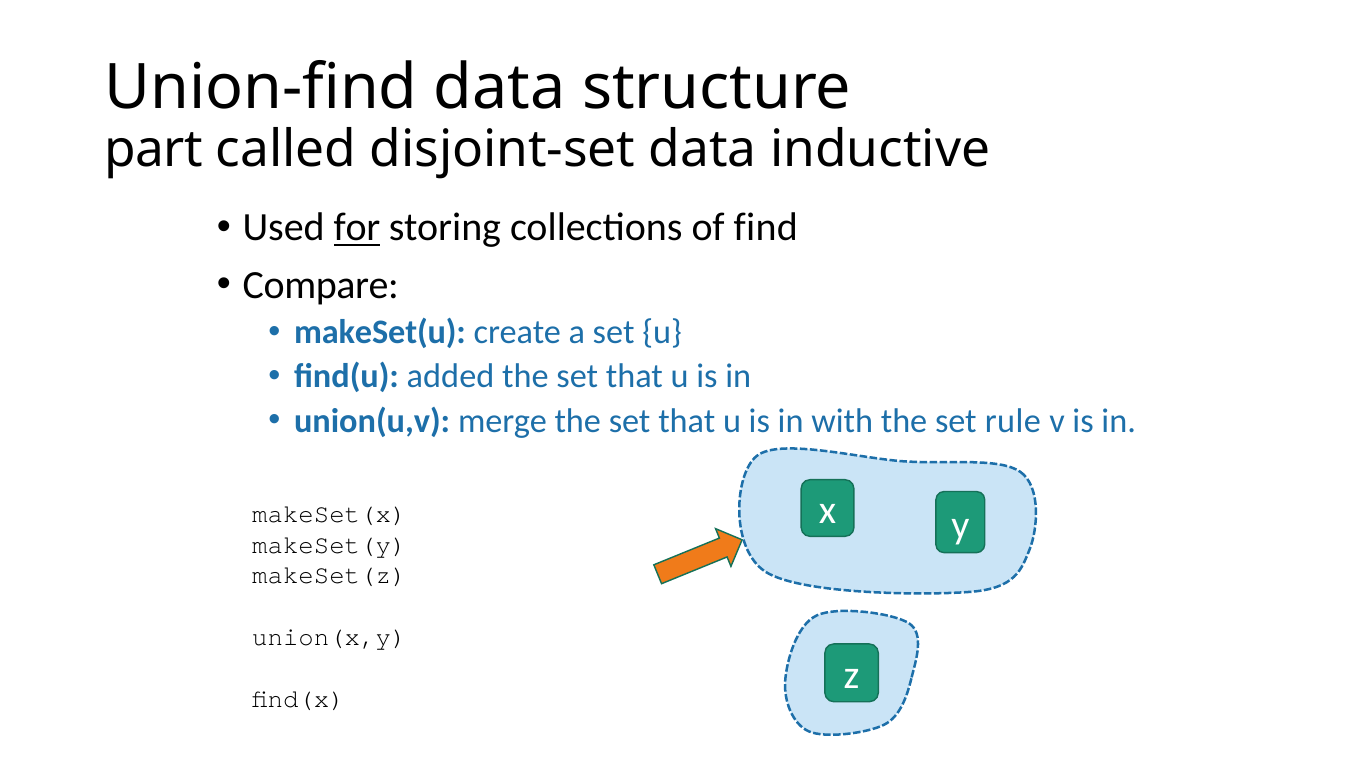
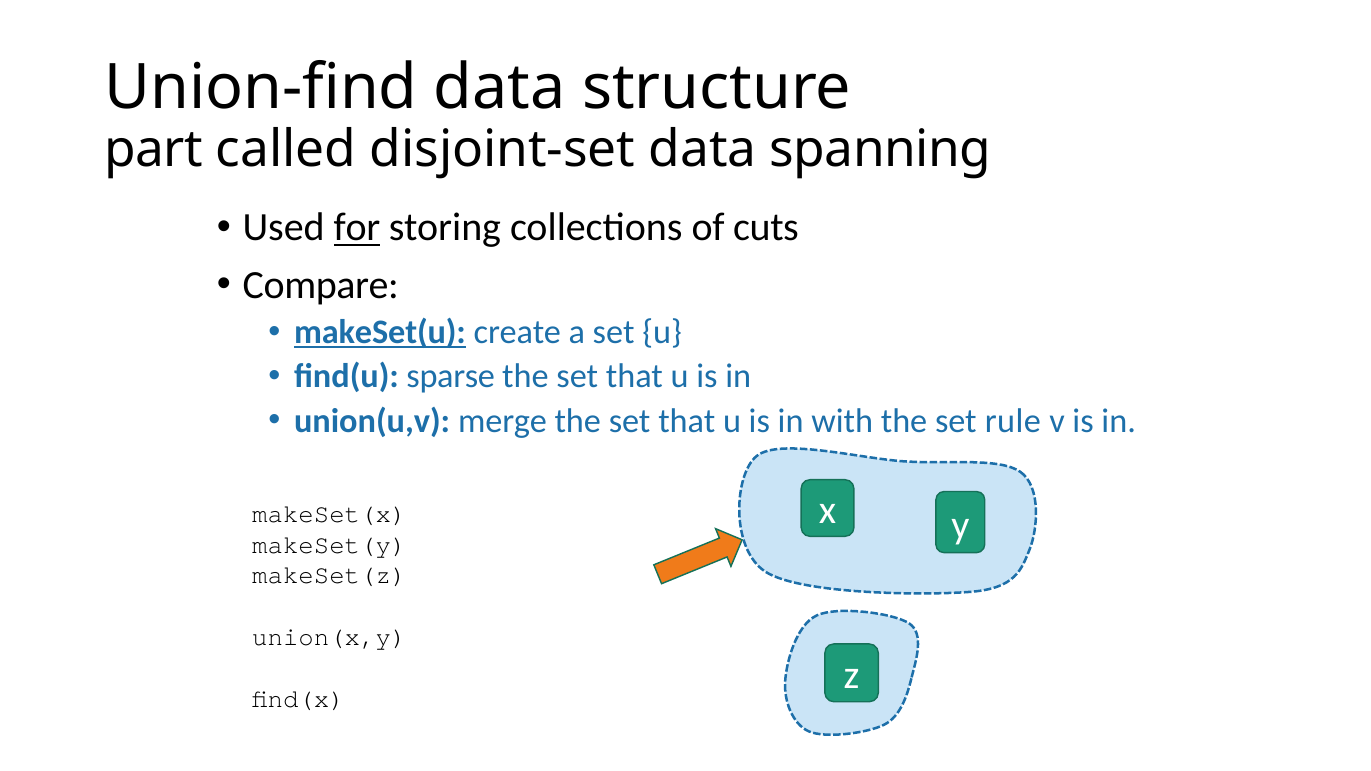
inductive: inductive -> spanning
find: find -> cuts
makeSet(u underline: none -> present
added: added -> sparse
